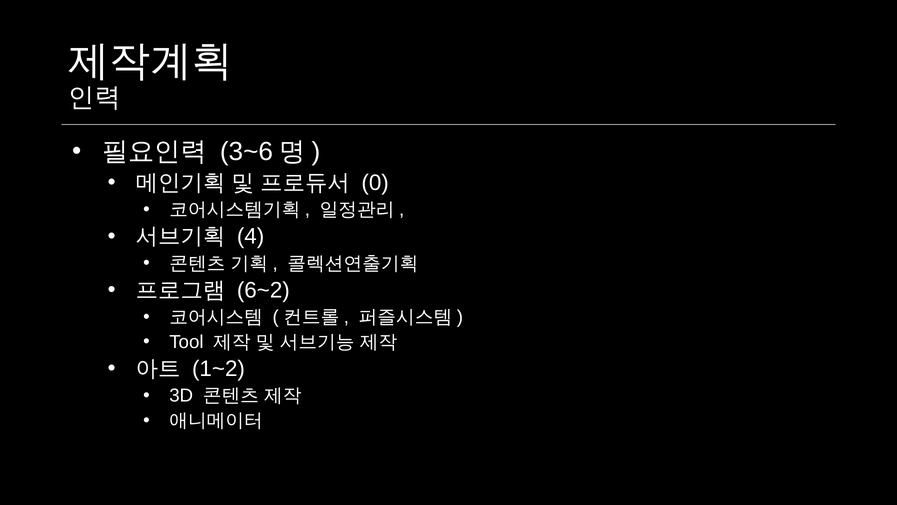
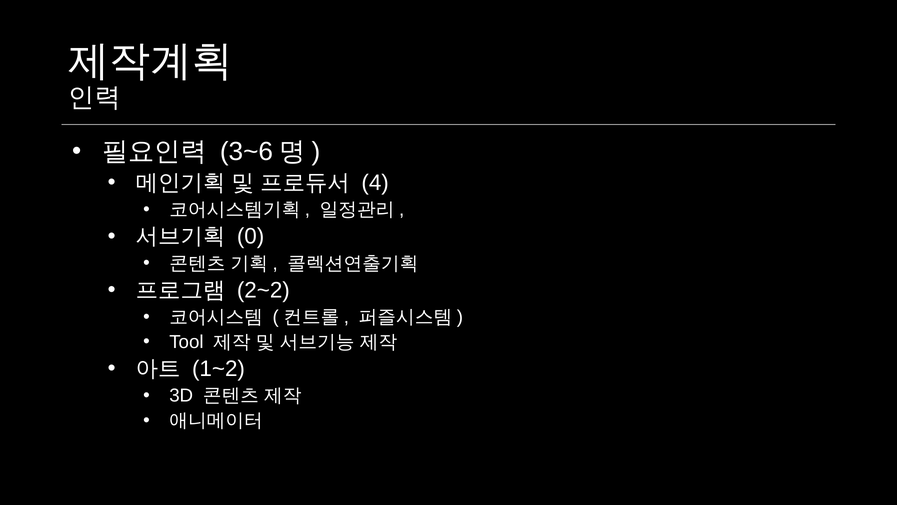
0: 0 -> 4
4: 4 -> 0
6~2: 6~2 -> 2~2
